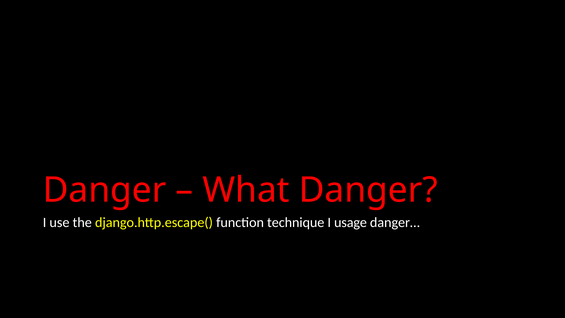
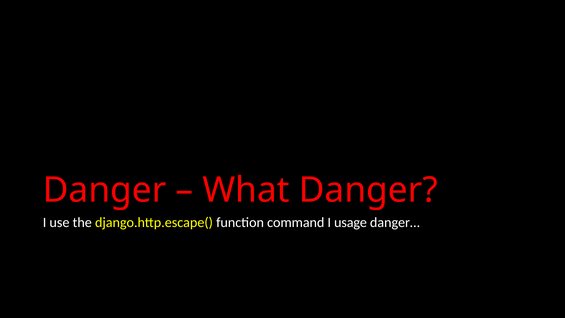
technique: technique -> command
